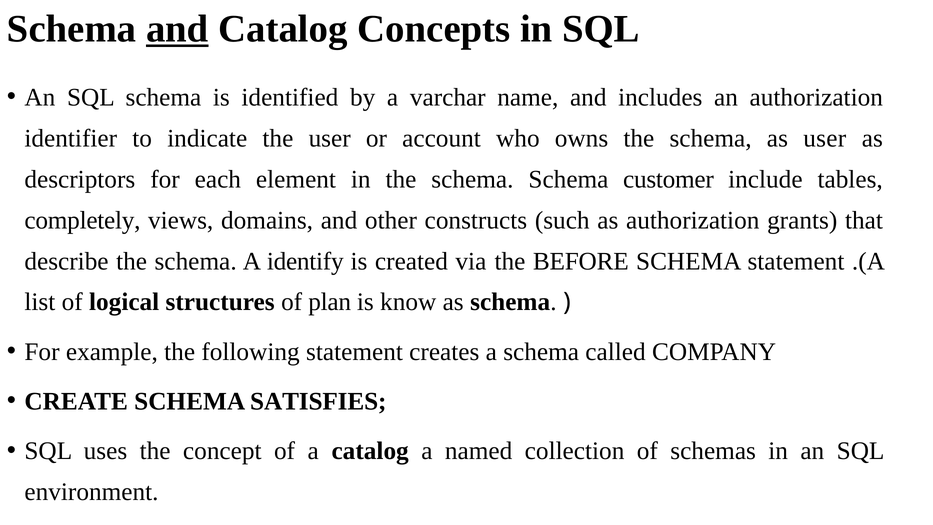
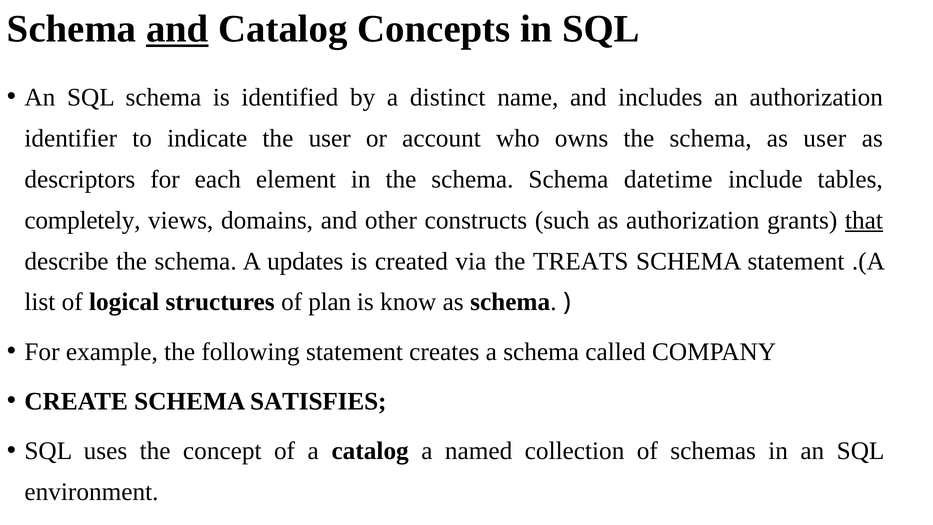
varchar: varchar -> distinct
customer: customer -> datetime
that underline: none -> present
identify: identify -> updates
BEFORE: BEFORE -> TREATS
